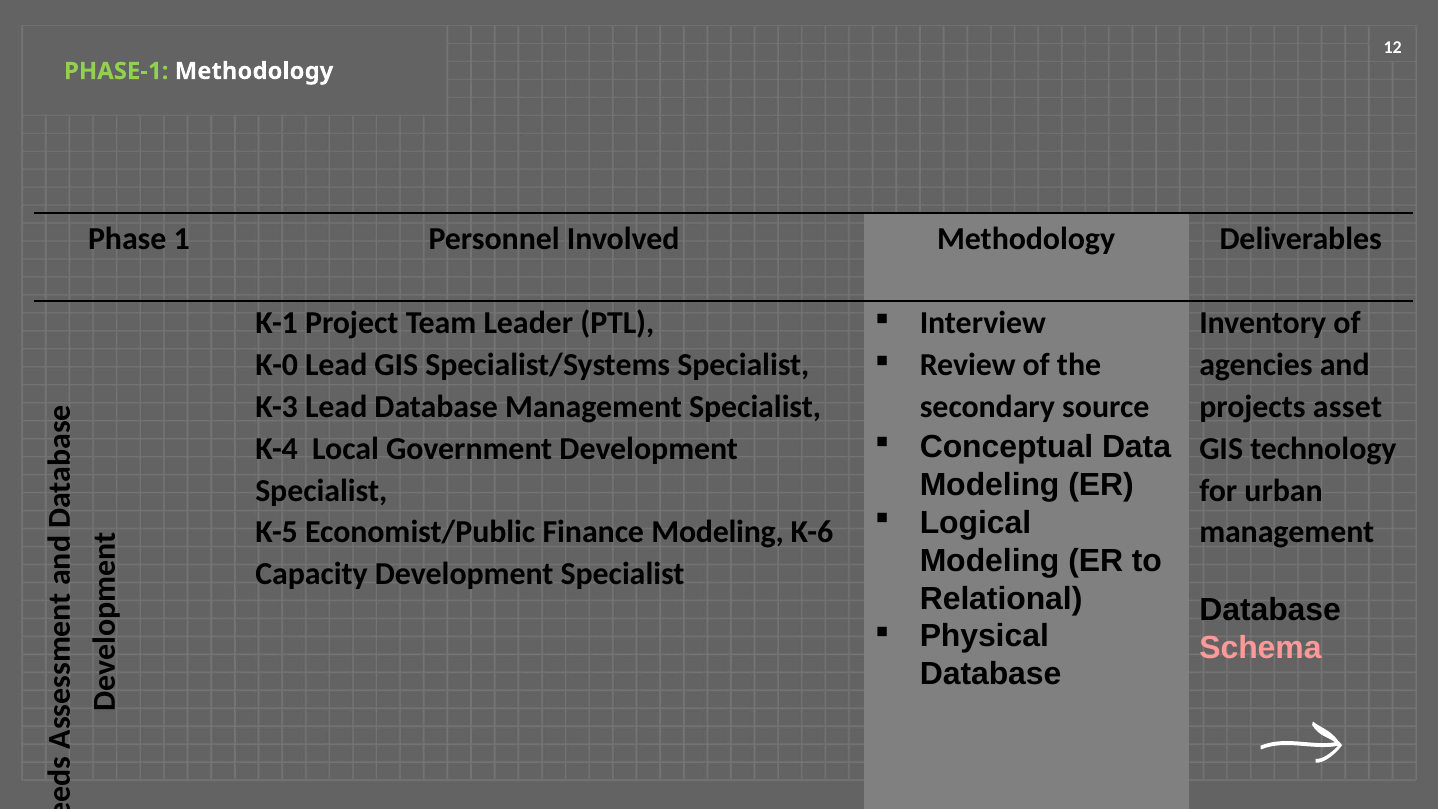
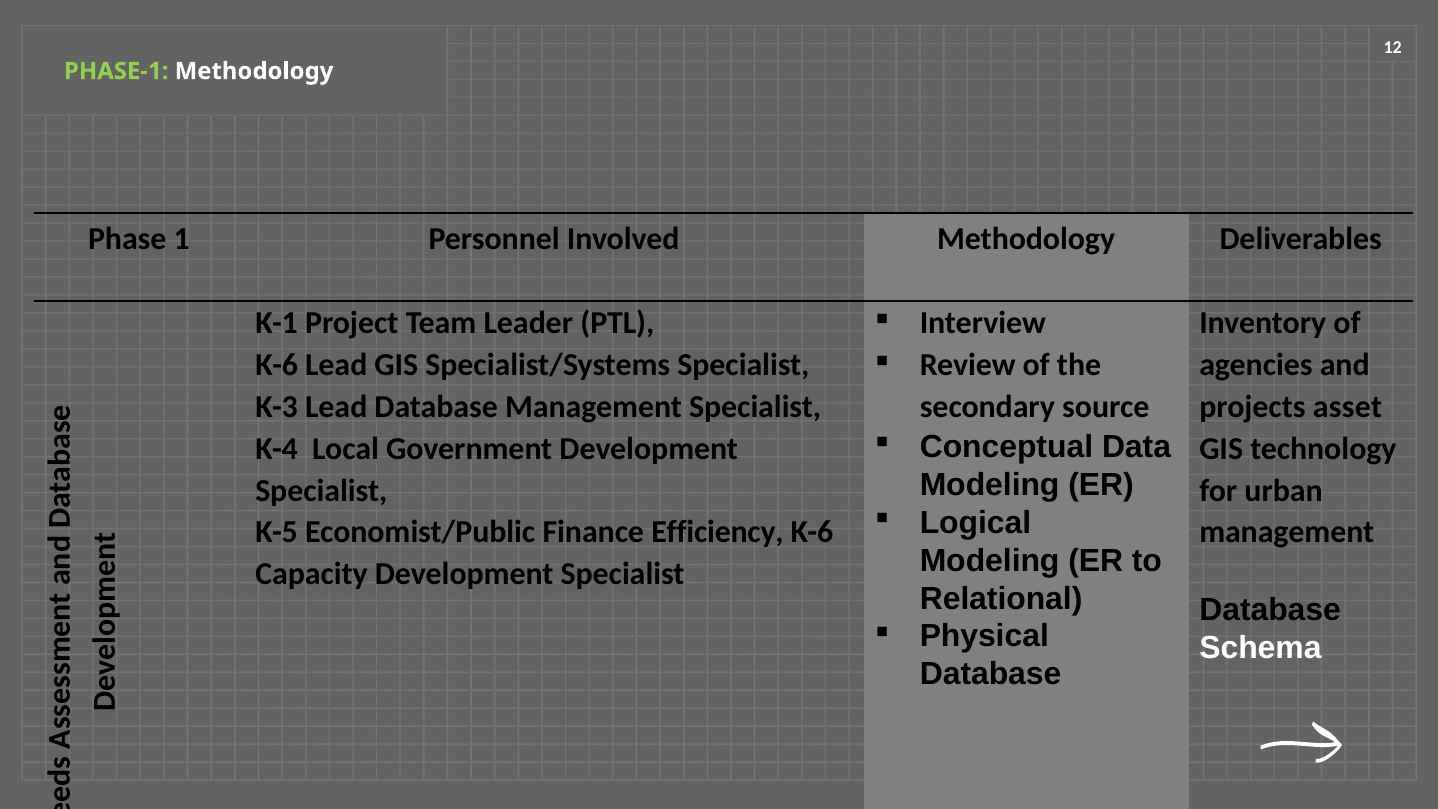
K-0 at (277, 365): K-0 -> K-6
Finance Modeling: Modeling -> Efficiency
Schema colour: pink -> white
